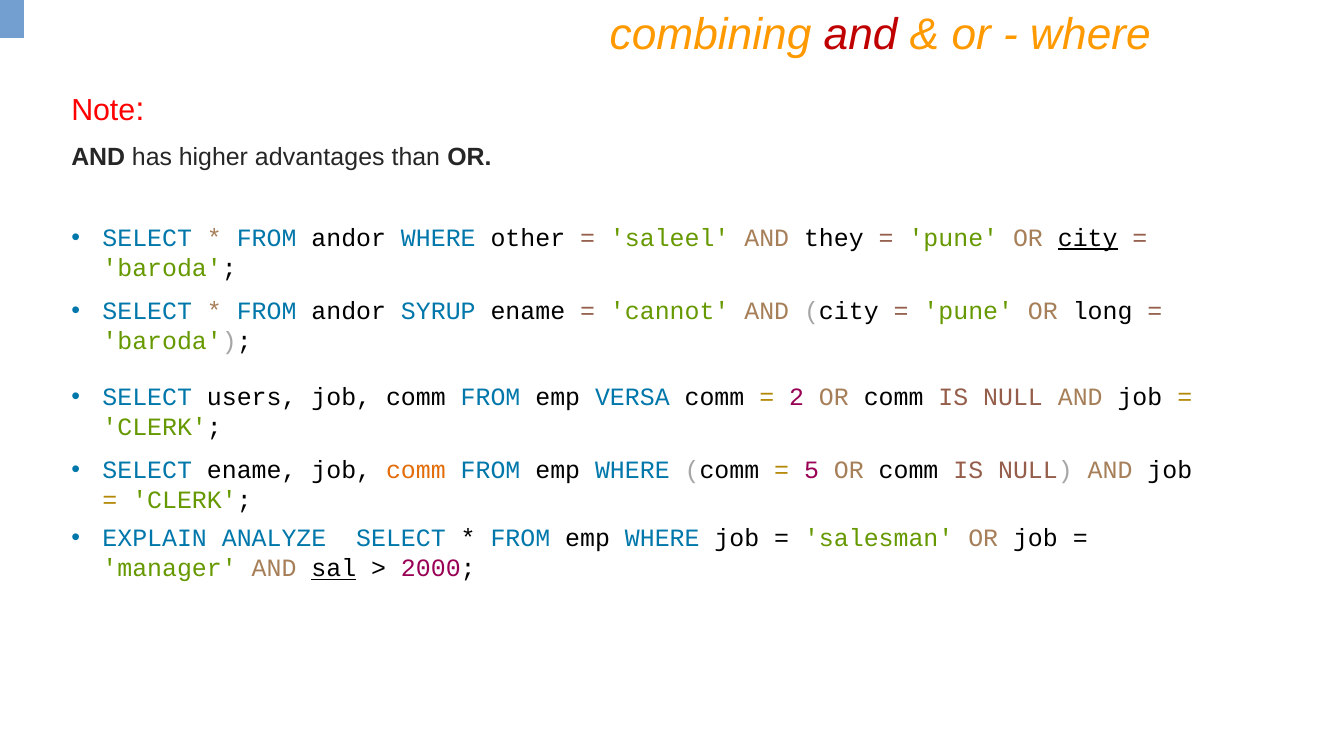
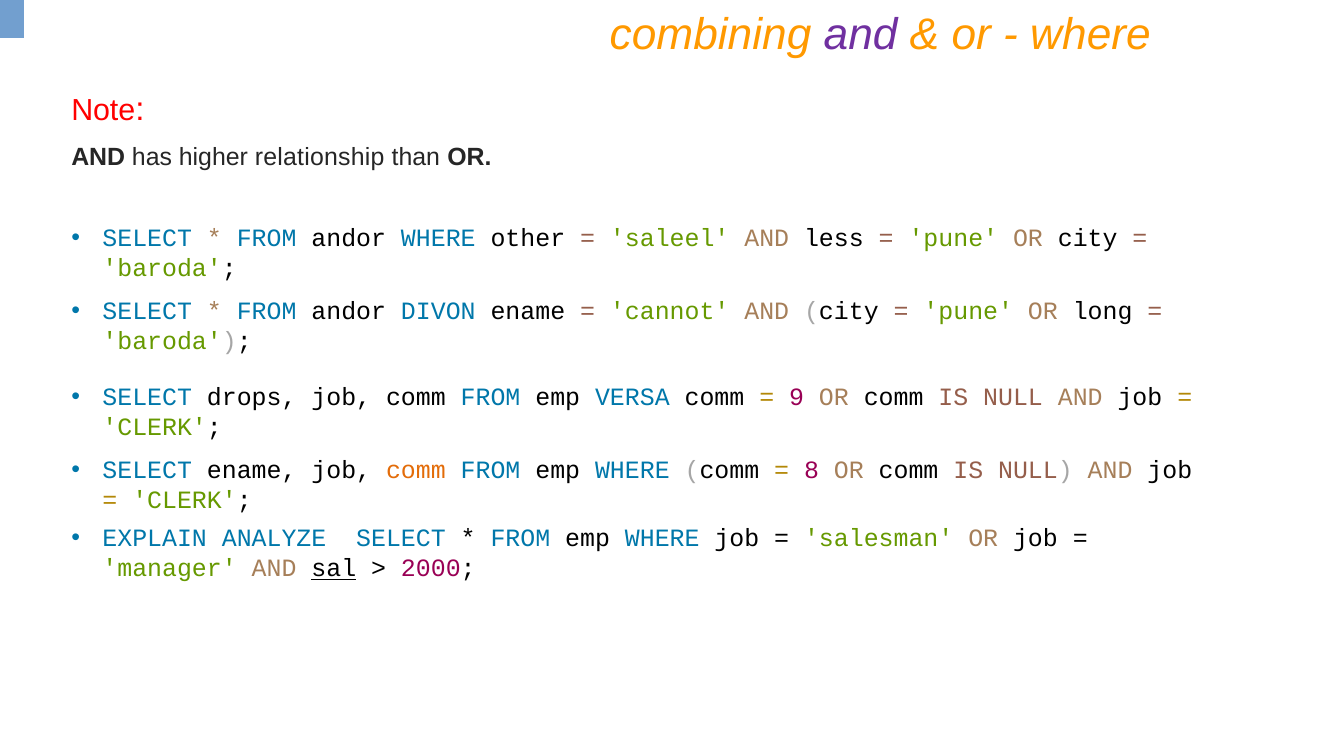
and at (861, 35) colour: red -> purple
advantages: advantages -> relationship
they: they -> less
city at (1088, 238) underline: present -> none
SYRUP: SYRUP -> DIVON
users: users -> drops
2: 2 -> 9
5: 5 -> 8
